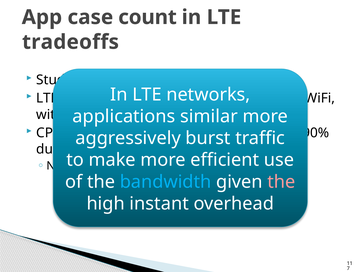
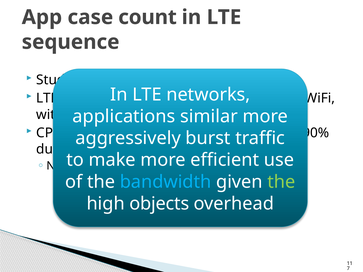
tradeoffs: tradeoffs -> sequence
the at (281, 182) colour: pink -> light green
instant: instant -> objects
